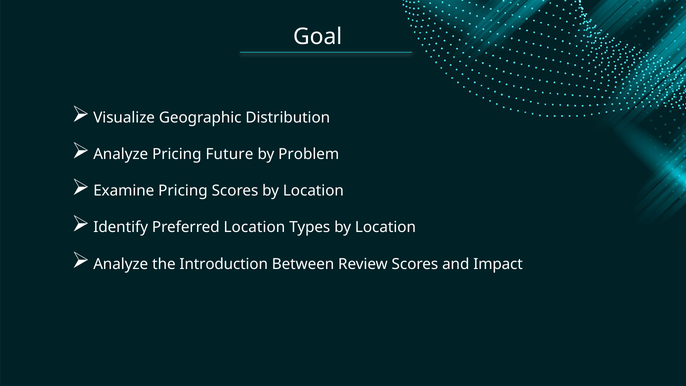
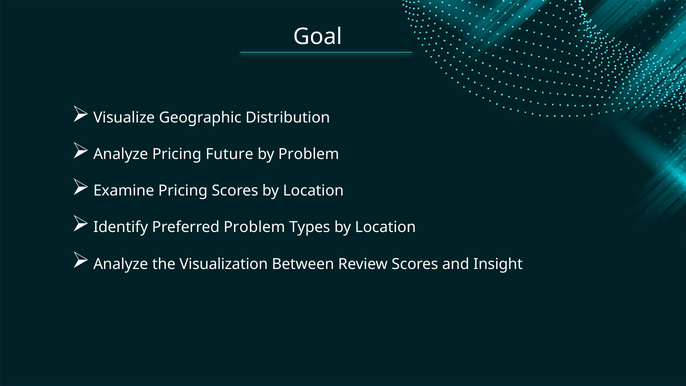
Preferred Location: Location -> Problem
Introduction: Introduction -> Visualization
Impact: Impact -> Insight
